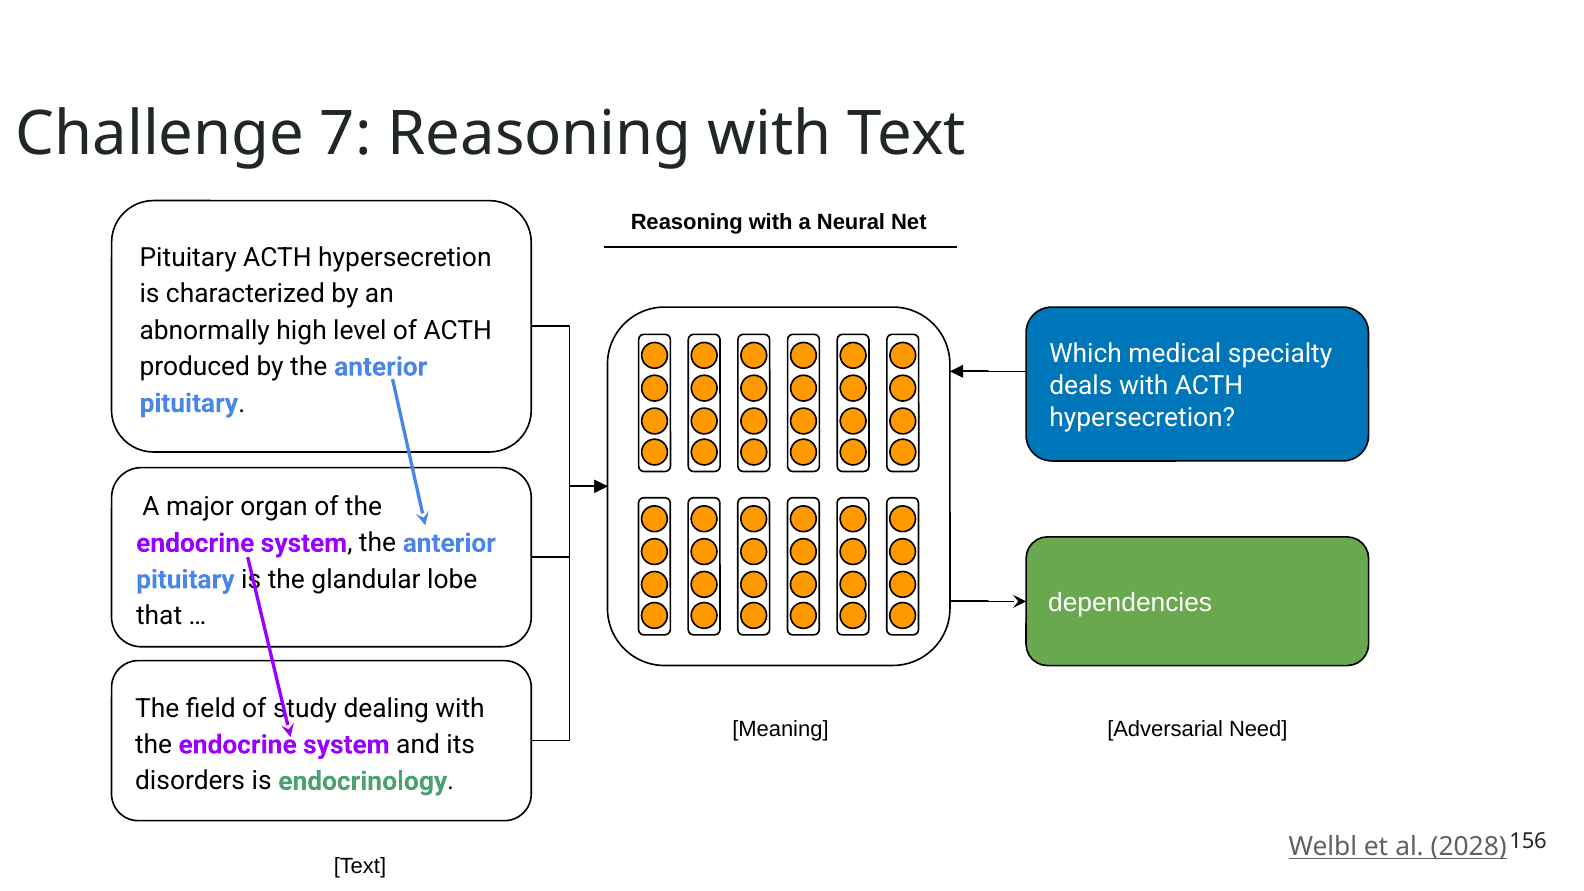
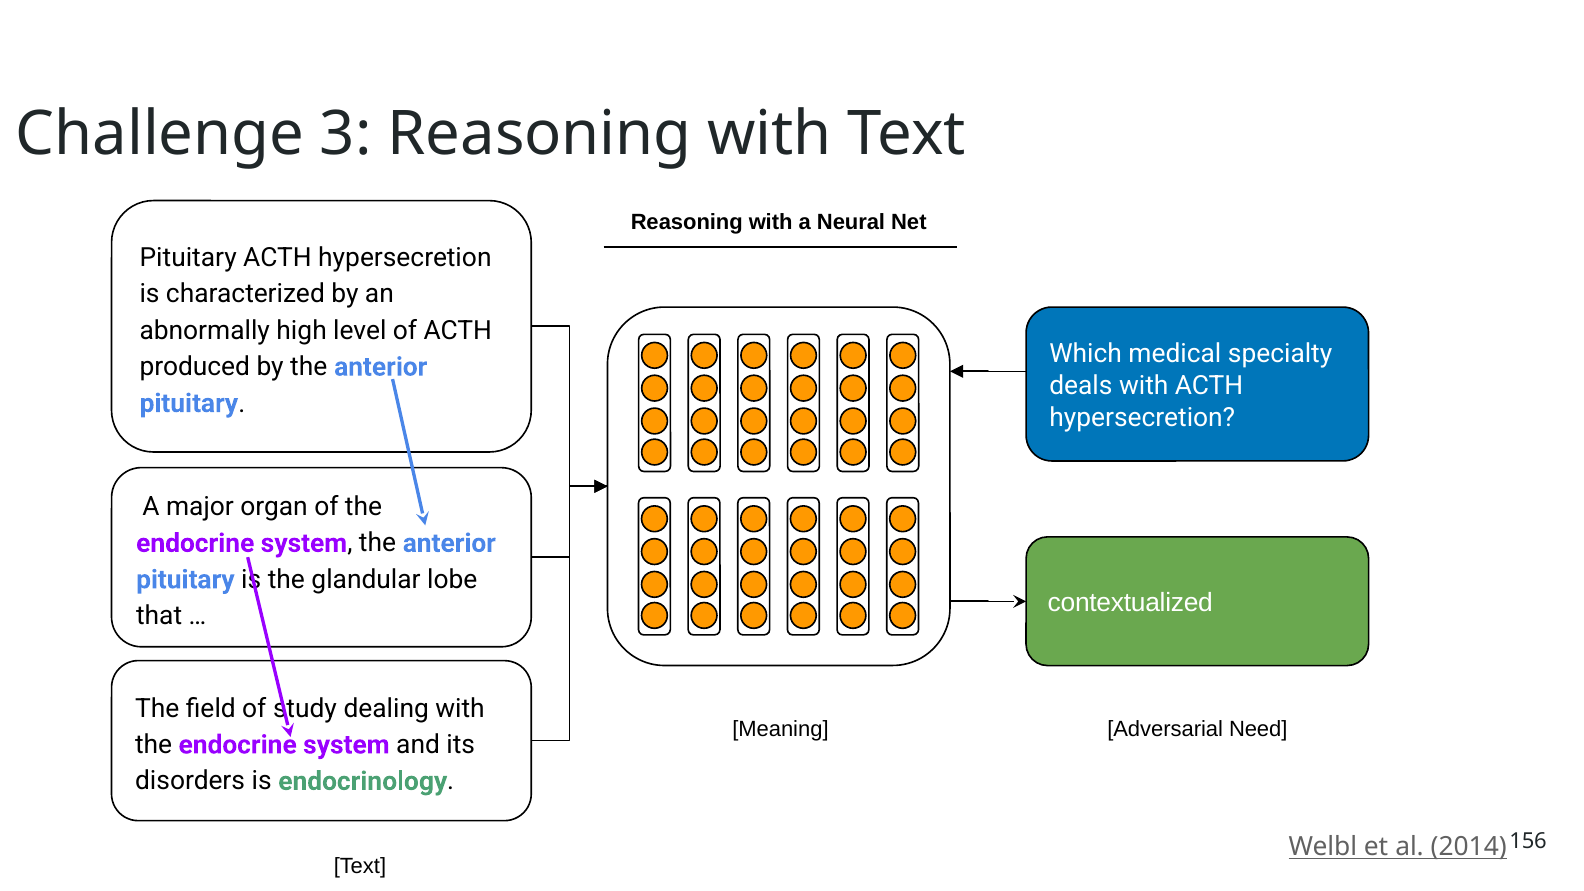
7: 7 -> 3
dependencies: dependencies -> contextualized
2028: 2028 -> 2014
